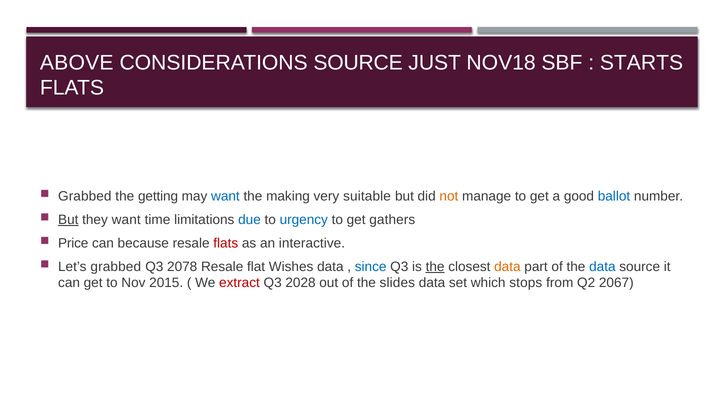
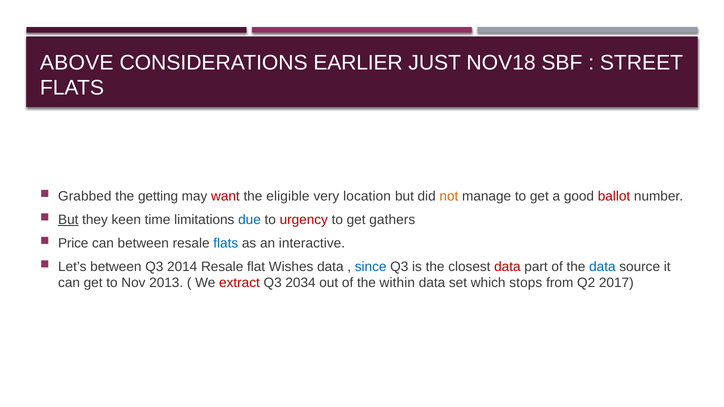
CONSIDERATIONS SOURCE: SOURCE -> EARLIER
STARTS: STARTS -> STREET
want at (225, 196) colour: blue -> red
making: making -> eligible
suitable: suitable -> location
ballot colour: blue -> red
they want: want -> keen
urgency colour: blue -> red
can because: because -> between
flats at (226, 243) colour: red -> blue
Let’s grabbed: grabbed -> between
2078: 2078 -> 2014
the at (435, 267) underline: present -> none
data at (507, 267) colour: orange -> red
2015: 2015 -> 2013
2028: 2028 -> 2034
slides: slides -> within
2067: 2067 -> 2017
